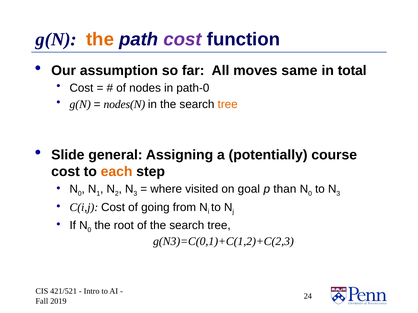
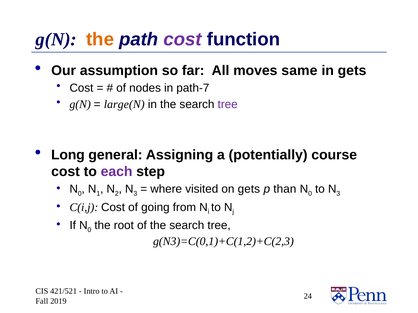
in total: total -> gets
path-0: path-0 -> path-7
nodes(N: nodes(N -> large(N
tree at (228, 104) colour: orange -> purple
Slide: Slide -> Long
each colour: orange -> purple
on goal: goal -> gets
